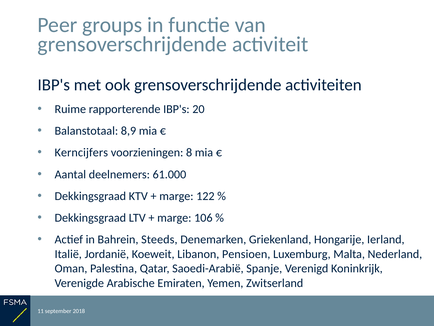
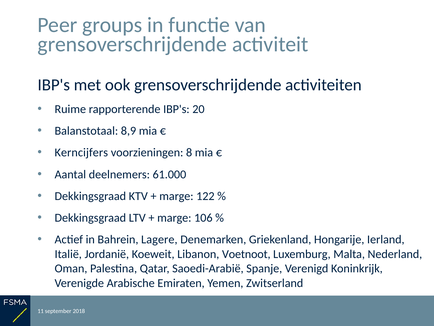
Steeds: Steeds -> Lagere
Pensioen: Pensioen -> Voetnoot
